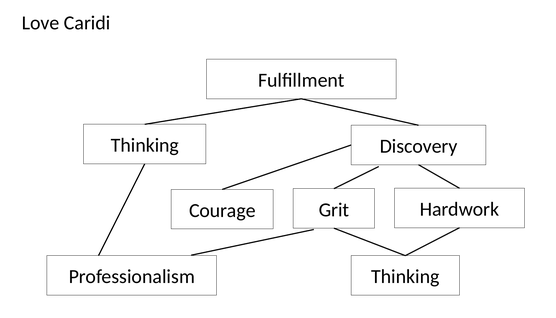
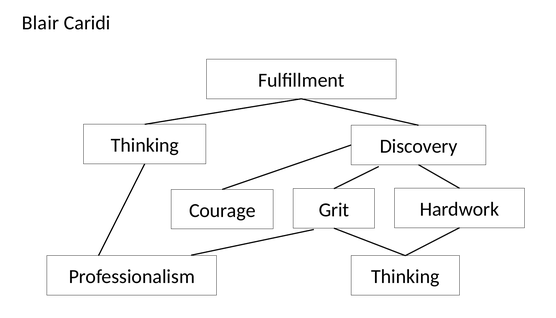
Love: Love -> Blair
